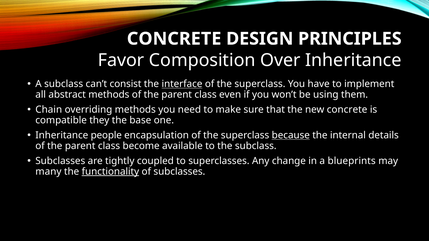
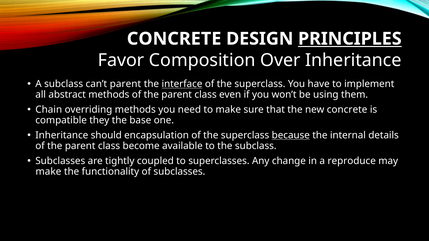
PRINCIPLES underline: none -> present
can’t consist: consist -> parent
people: people -> should
blueprints: blueprints -> reproduce
many at (48, 172): many -> make
functionality underline: present -> none
